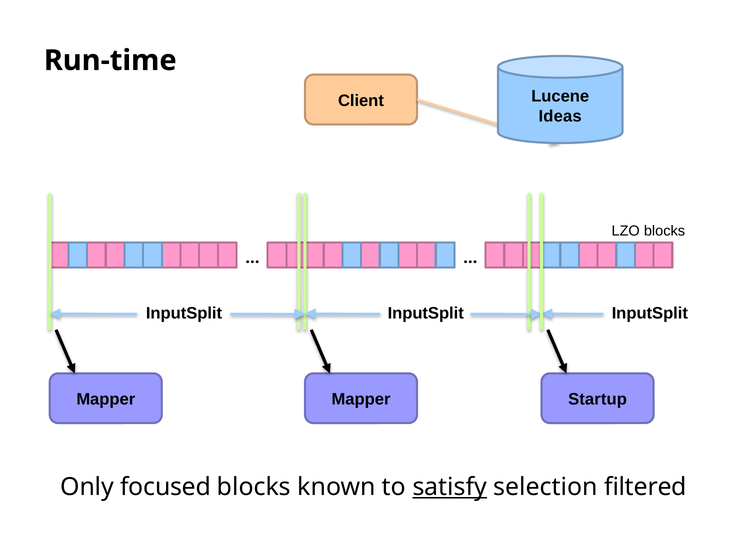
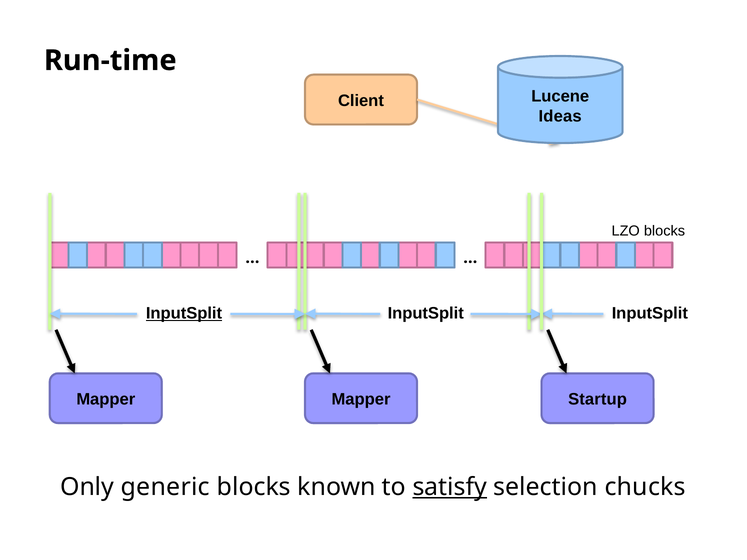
InputSplit at (184, 314) underline: none -> present
focused: focused -> generic
filtered: filtered -> chucks
